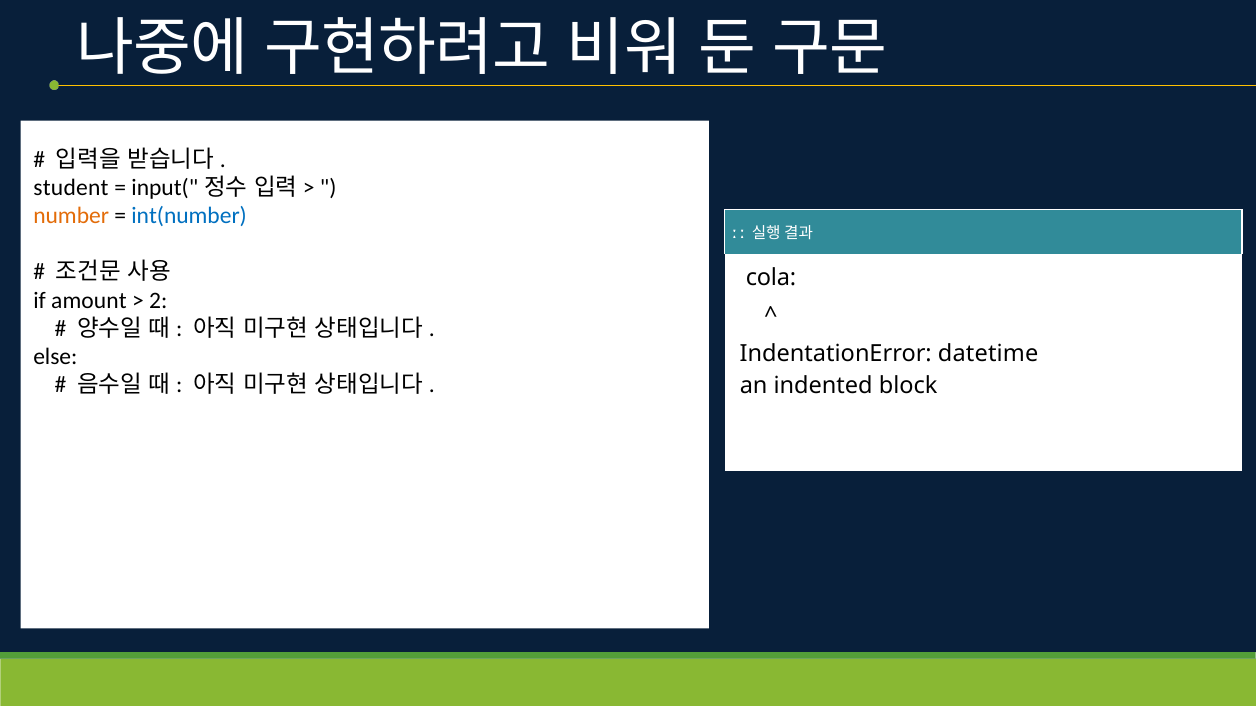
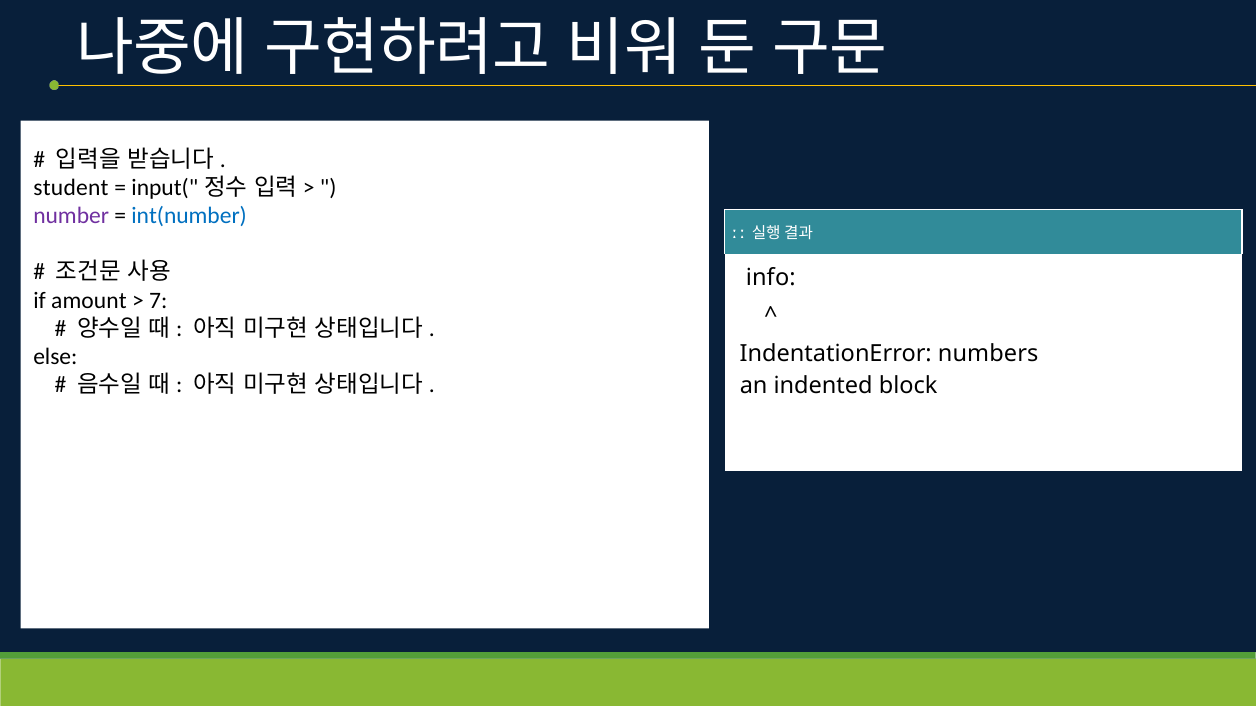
number colour: orange -> purple
cola: cola -> info
2: 2 -> 7
datetime: datetime -> numbers
